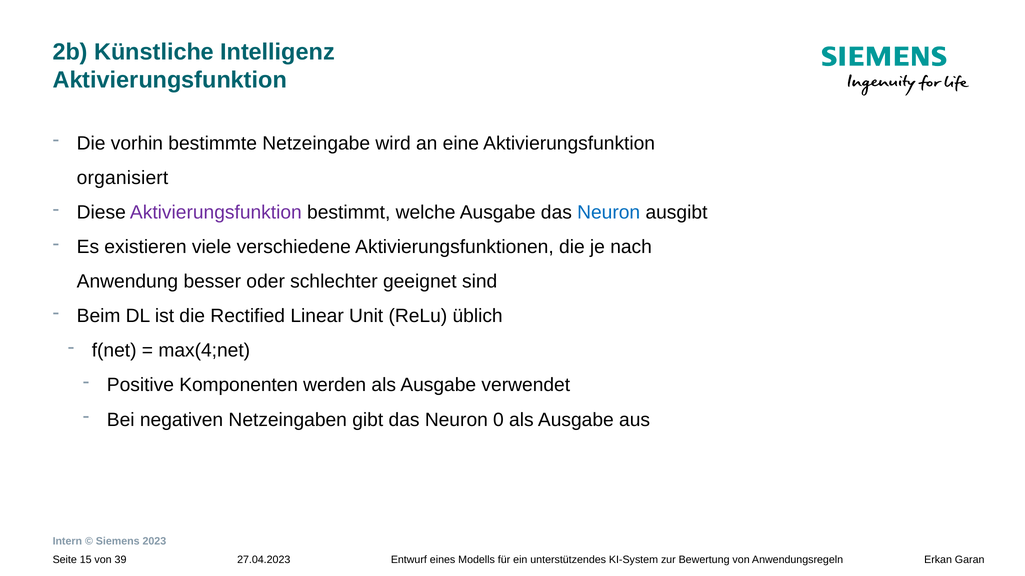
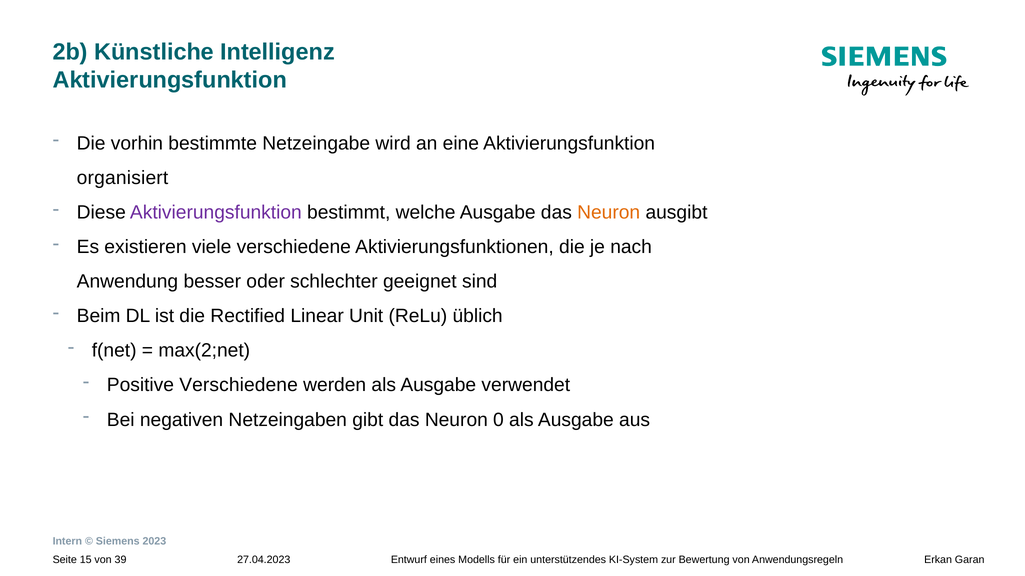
Neuron at (609, 213) colour: blue -> orange
max(4;net: max(4;net -> max(2;net
Positive Komponenten: Komponenten -> Verschiedene
